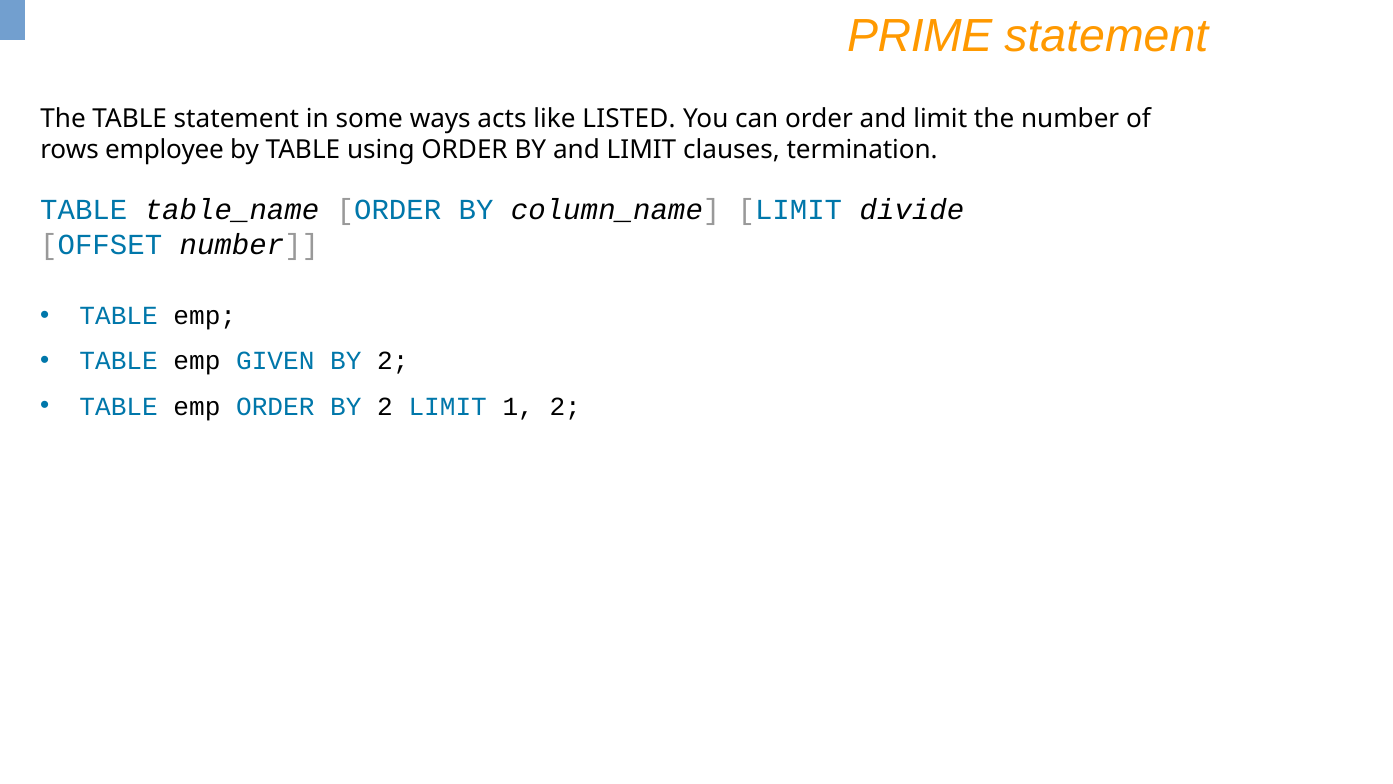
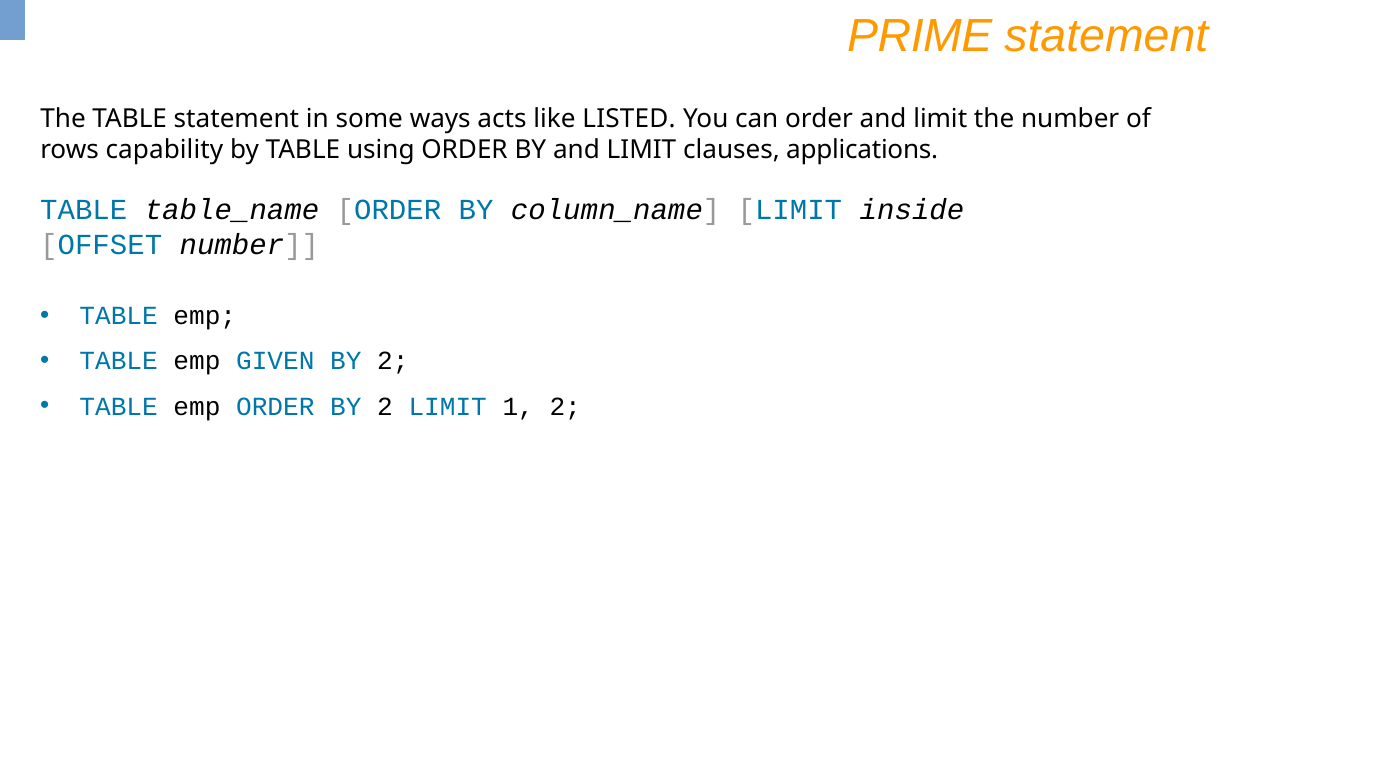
employee: employee -> capability
termination: termination -> applications
divide: divide -> inside
